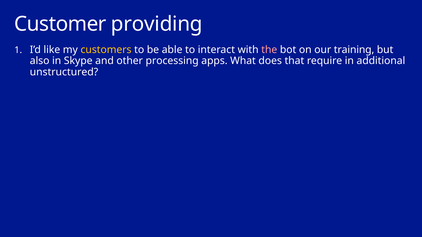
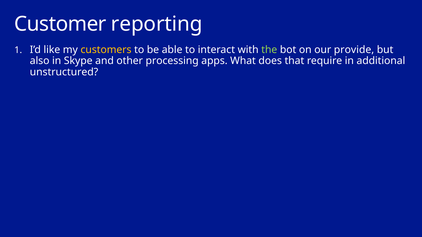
providing: providing -> reporting
the colour: pink -> light green
training: training -> provide
